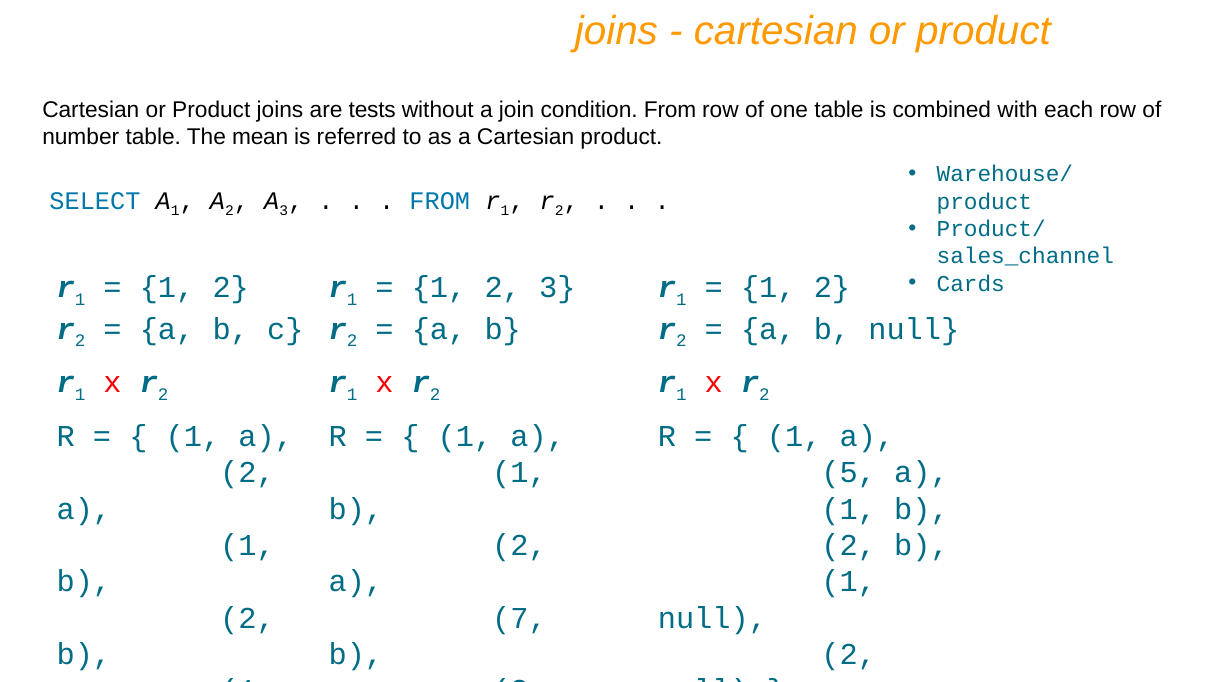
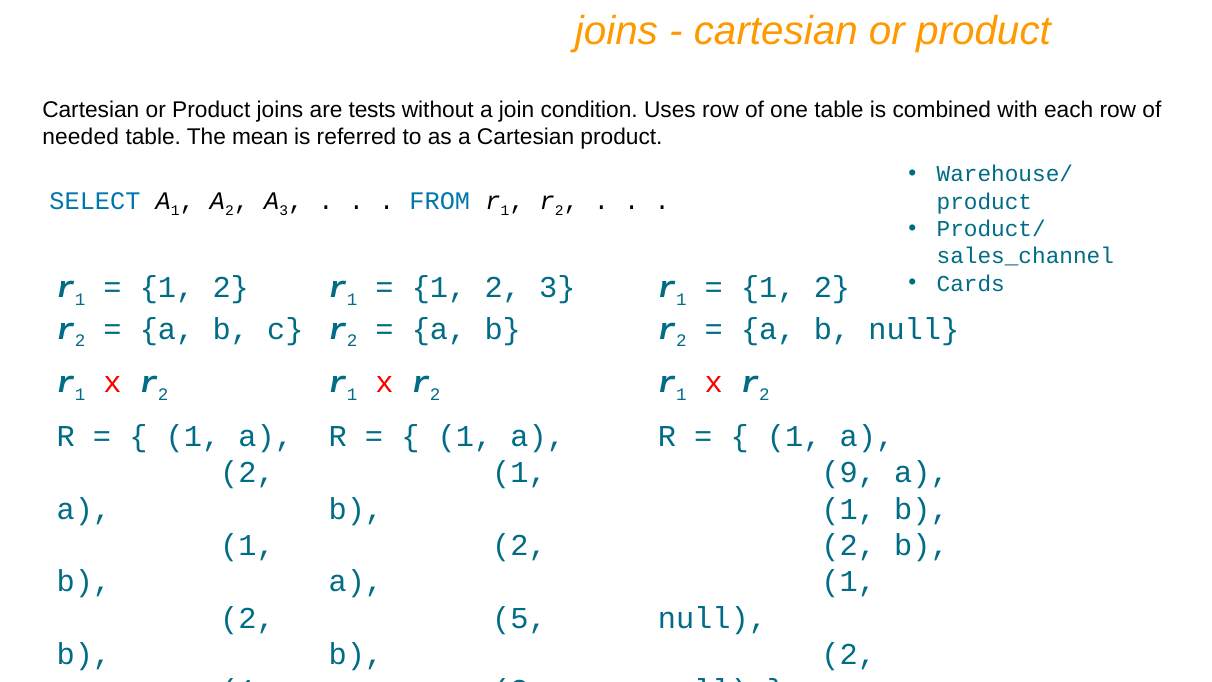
condition From: From -> Uses
number: number -> needed
5: 5 -> 9
7: 7 -> 5
